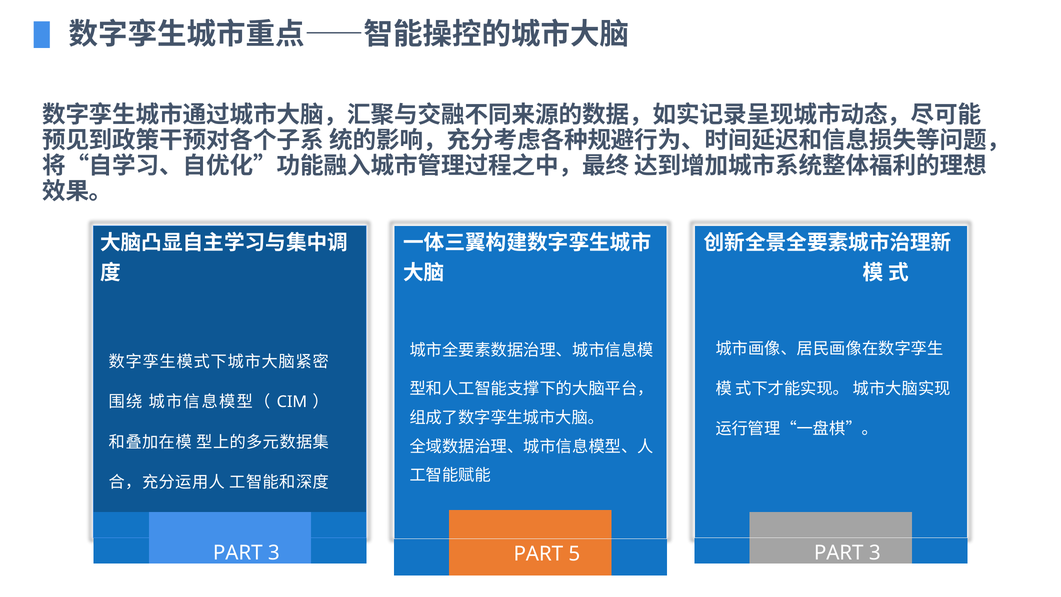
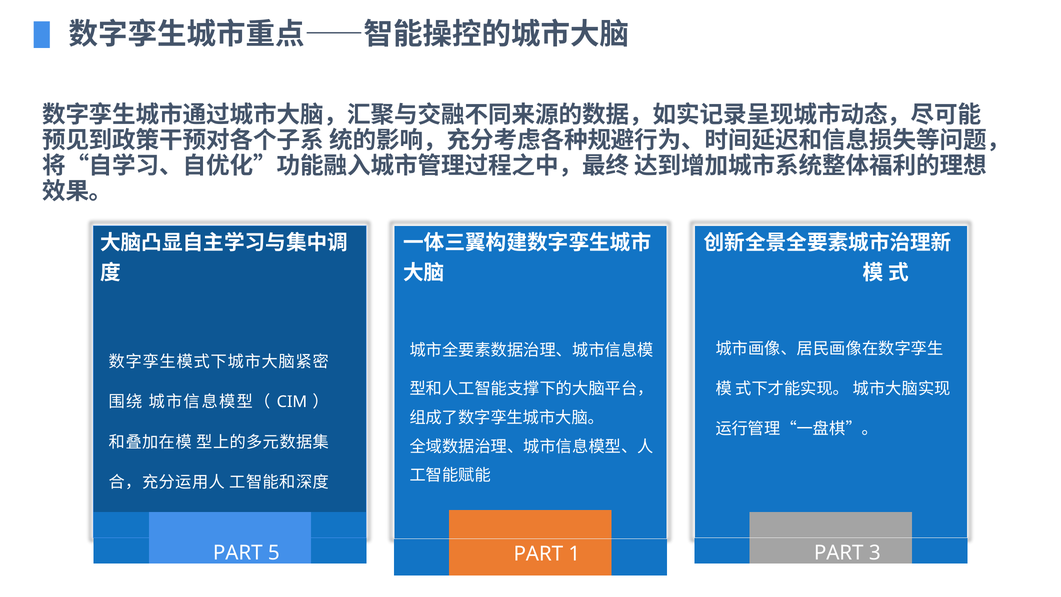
3 at (274, 553): 3 -> 5
5: 5 -> 1
